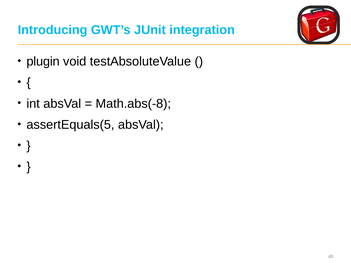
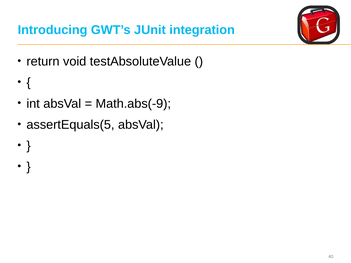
plugin: plugin -> return
Math.abs(-8: Math.abs(-8 -> Math.abs(-9
